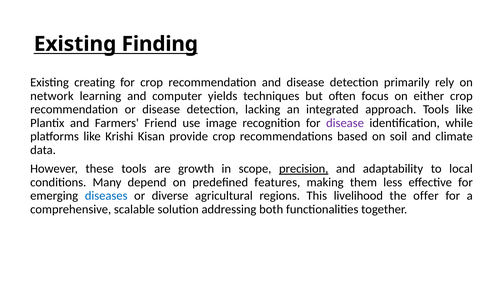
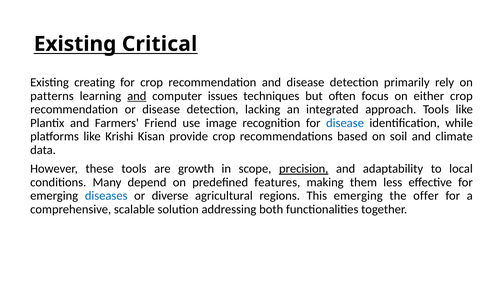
Finding: Finding -> Critical
network: network -> patterns
and at (137, 96) underline: none -> present
yields: yields -> issues
disease at (345, 123) colour: purple -> blue
This livelihood: livelihood -> emerging
